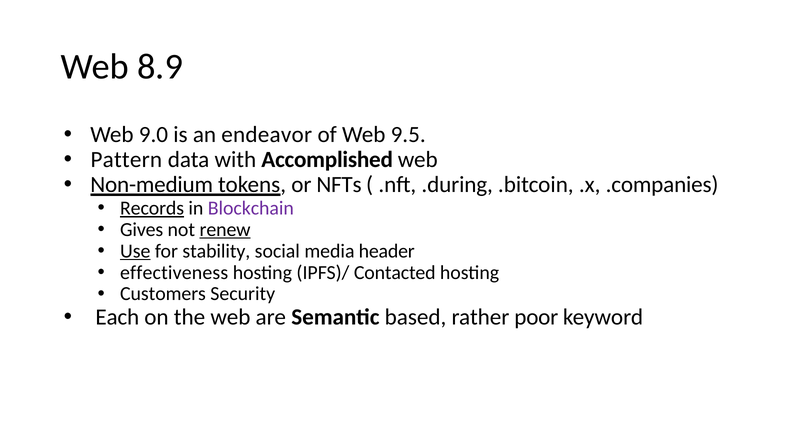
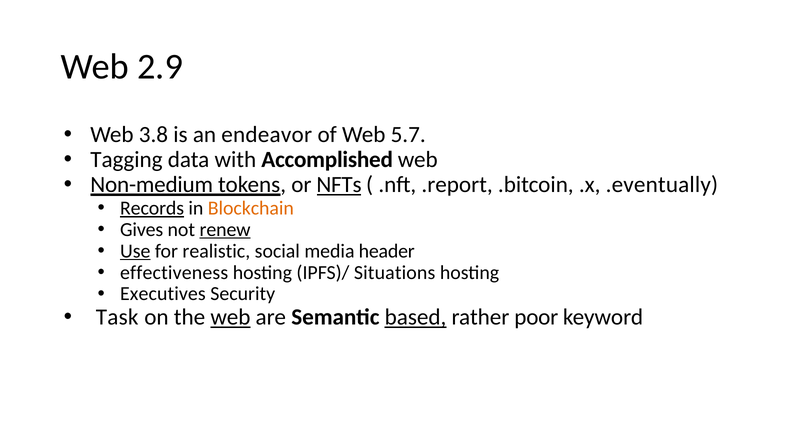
8.9: 8.9 -> 2.9
9.0: 9.0 -> 3.8
9.5: 9.5 -> 5.7
Pattern: Pattern -> Tagging
NFTs underline: none -> present
.during: .during -> .report
.companies: .companies -> .eventually
Blockchain colour: purple -> orange
stability: stability -> realistic
Contacted: Contacted -> Situations
Customers: Customers -> Executives
Each: Each -> Task
web at (230, 317) underline: none -> present
based underline: none -> present
